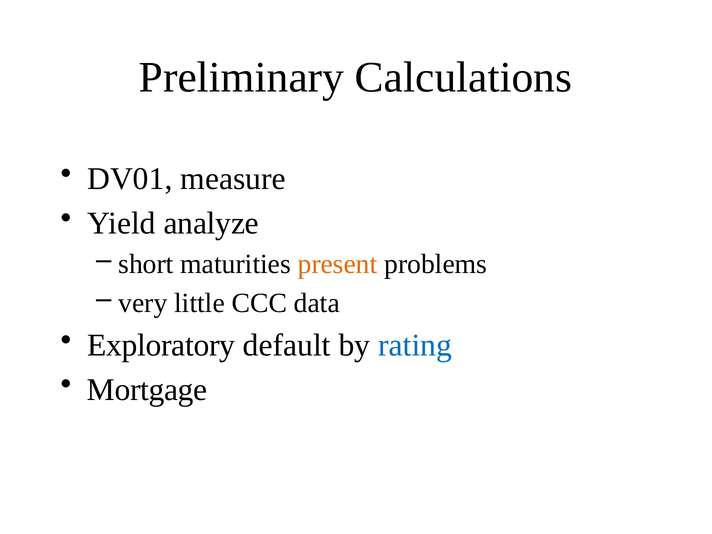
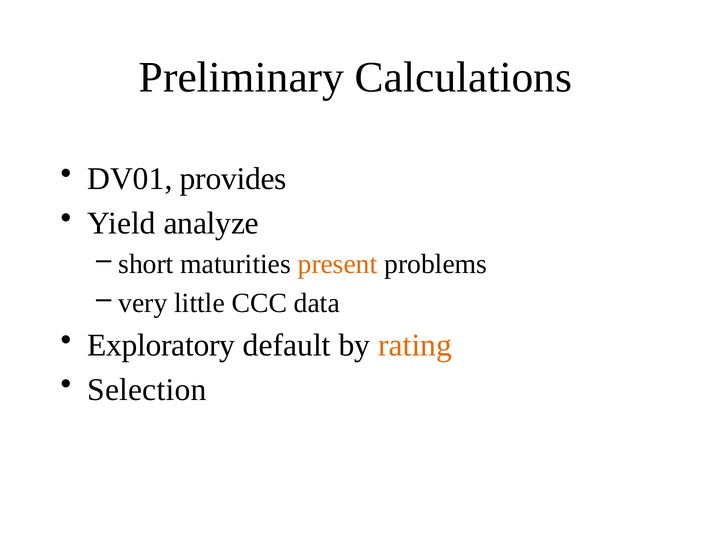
measure: measure -> provides
rating colour: blue -> orange
Mortgage: Mortgage -> Selection
